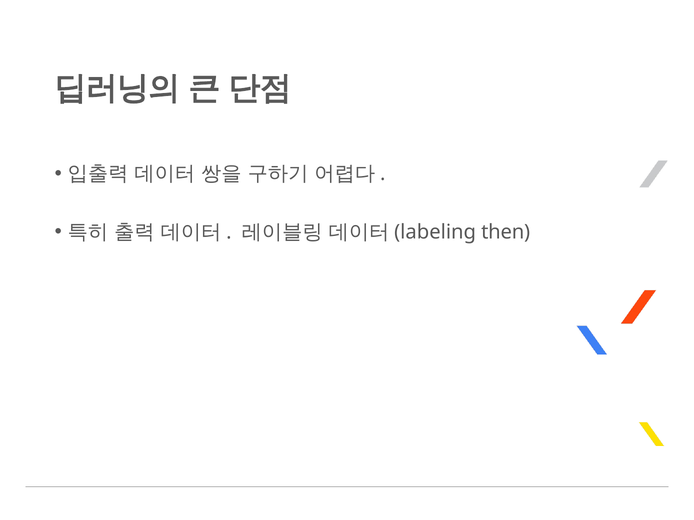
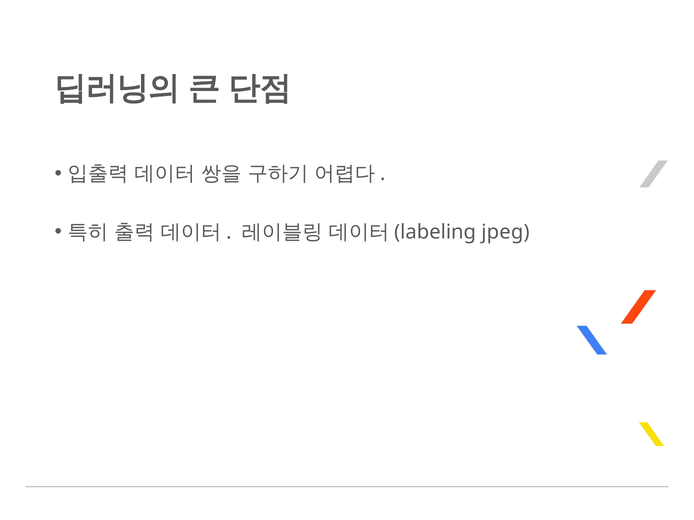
then: then -> jpeg
